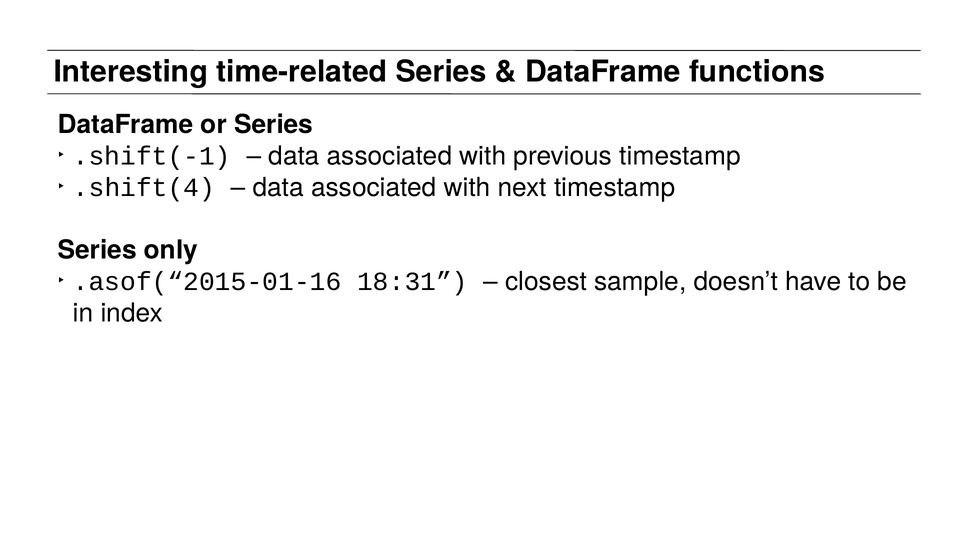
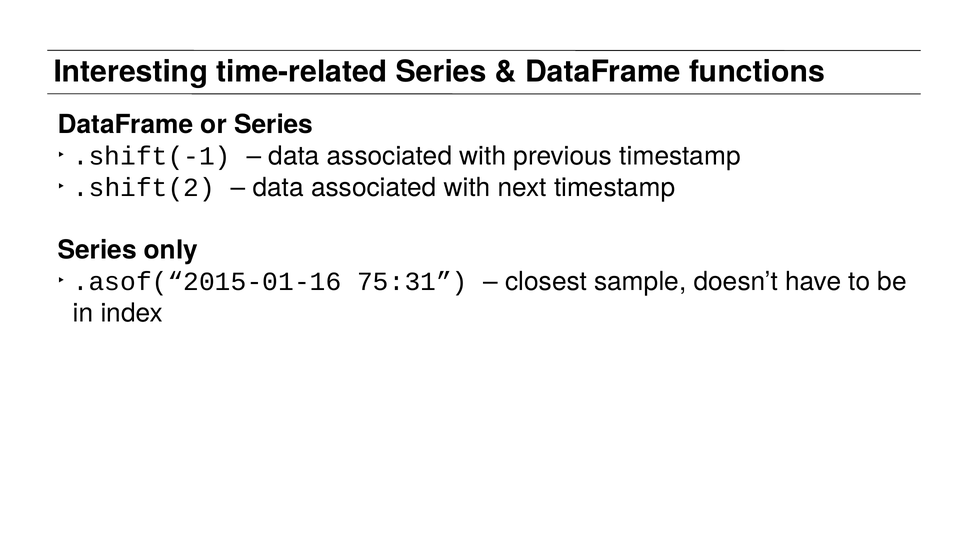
.shift(4: .shift(4 -> .shift(2
18:31: 18:31 -> 75:31
